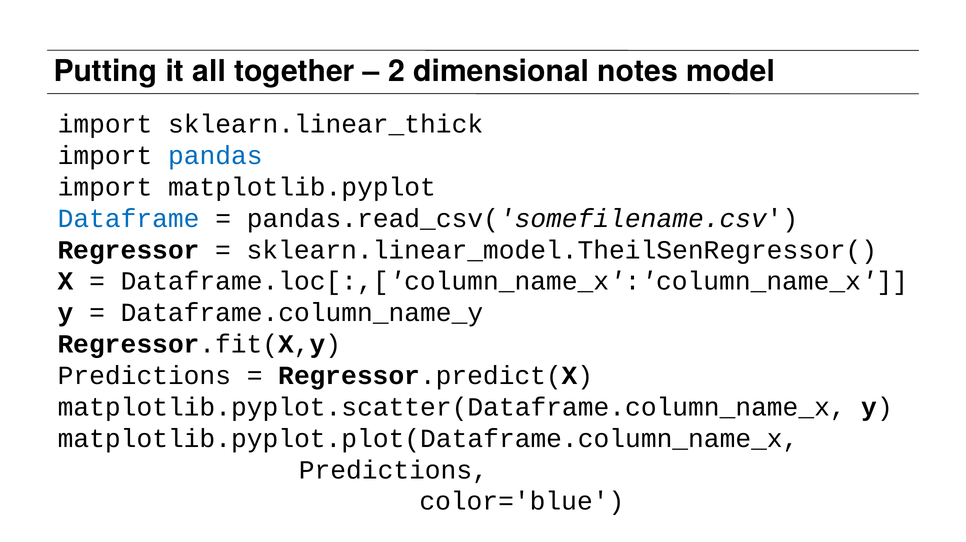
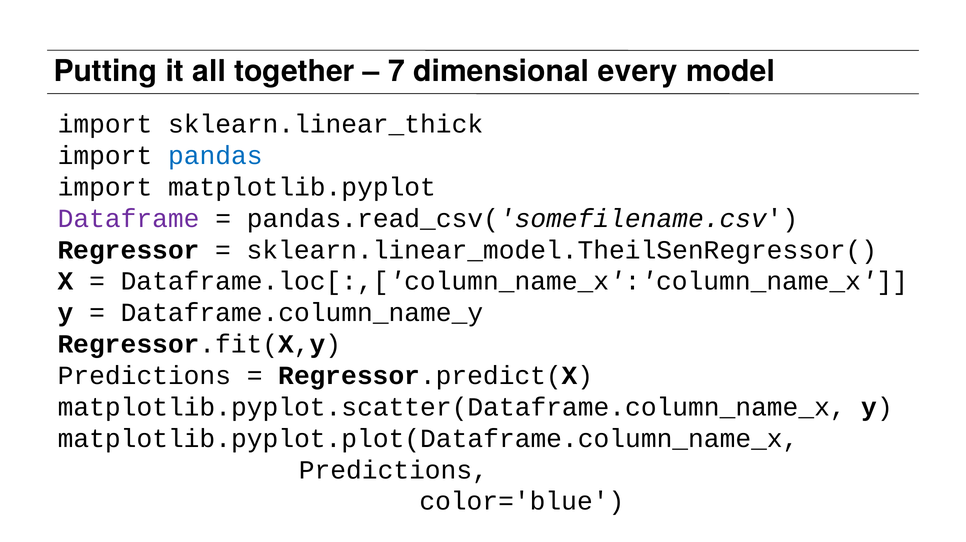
2: 2 -> 7
notes: notes -> every
Dataframe colour: blue -> purple
